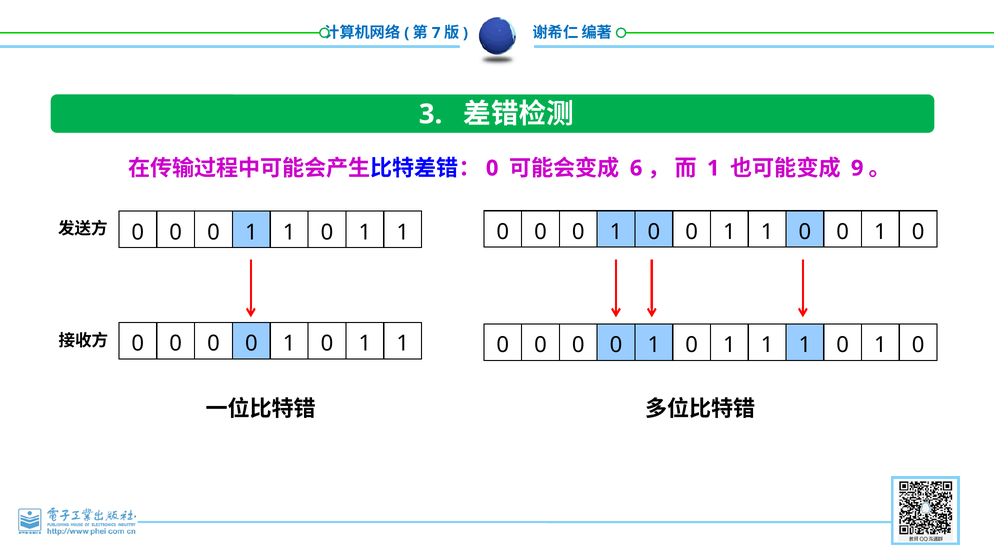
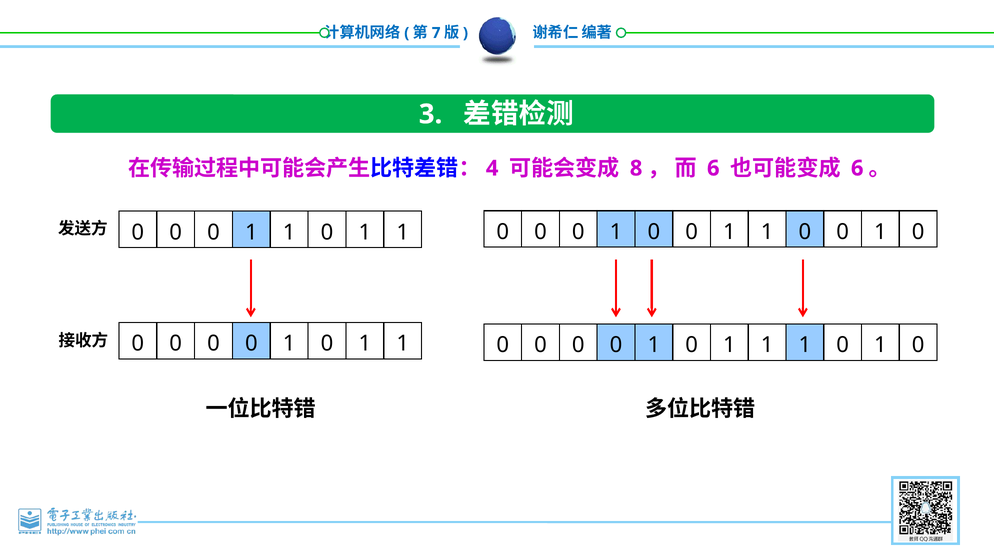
0 at (492, 168): 0 -> 4
6: 6 -> 8
1 at (713, 168): 1 -> 6
9 at (857, 168): 9 -> 6
